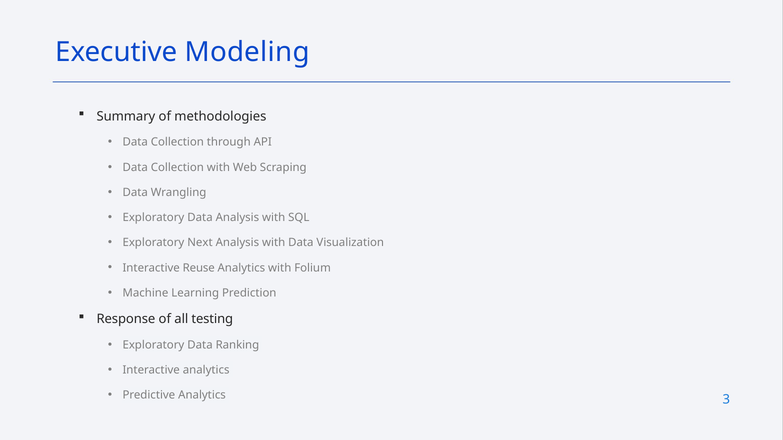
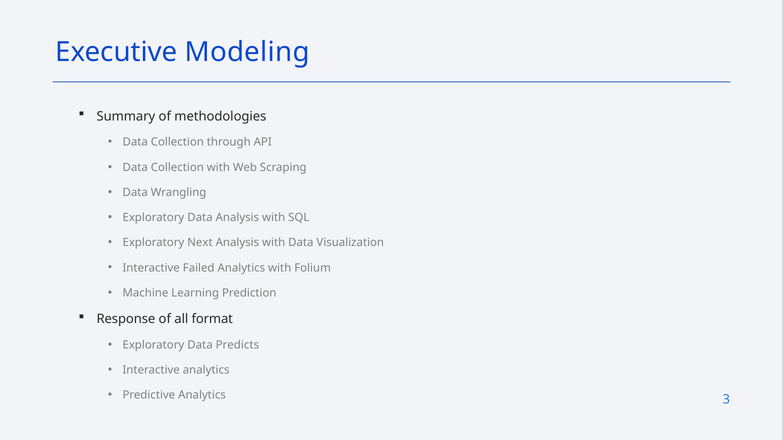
Reuse: Reuse -> Failed
testing: testing -> format
Ranking: Ranking -> Predicts
